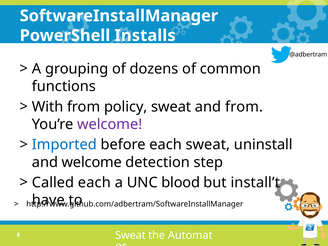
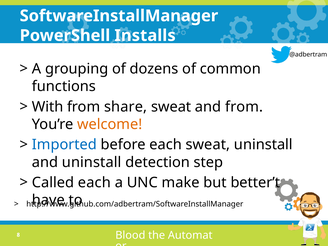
policy: policy -> share
welcome at (110, 124) colour: purple -> orange
and welcome: welcome -> uninstall
blood: blood -> make
install’t: install’t -> better’t
Sweat at (130, 235): Sweat -> Blood
